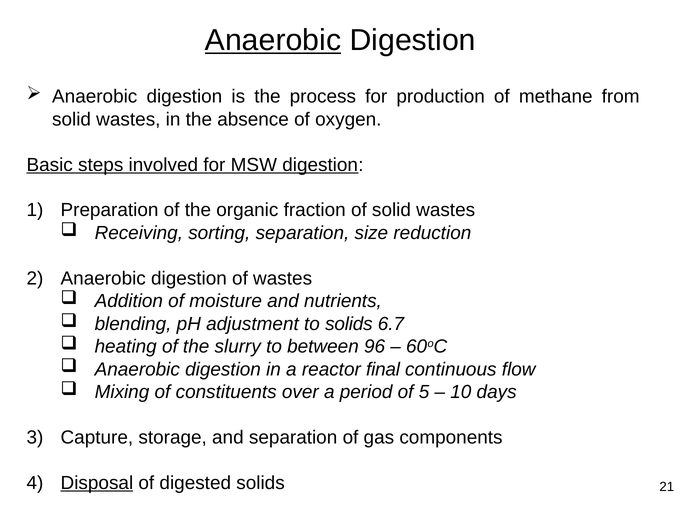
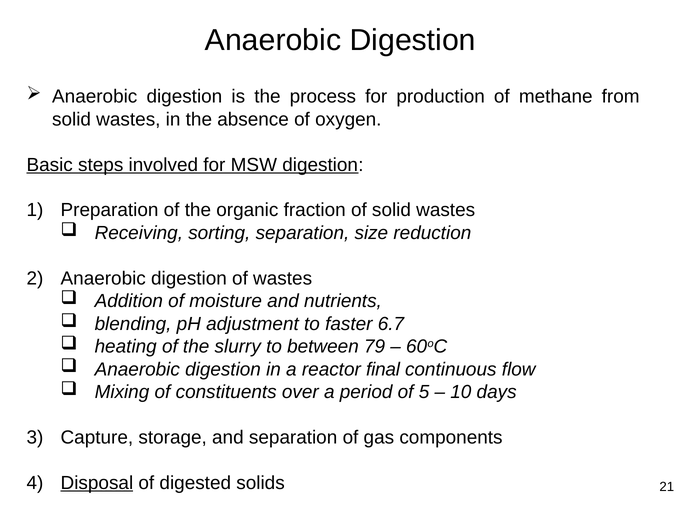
Anaerobic at (273, 40) underline: present -> none
to solids: solids -> faster
96: 96 -> 79
